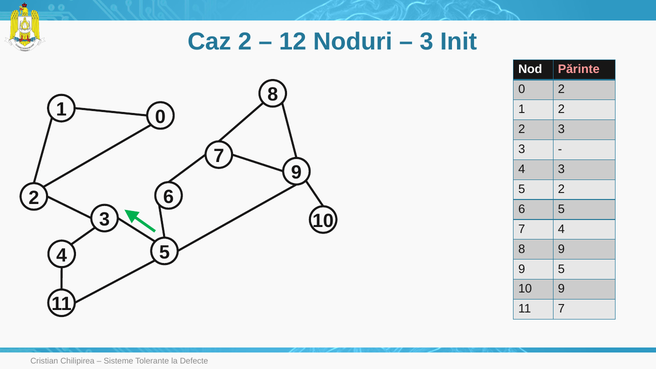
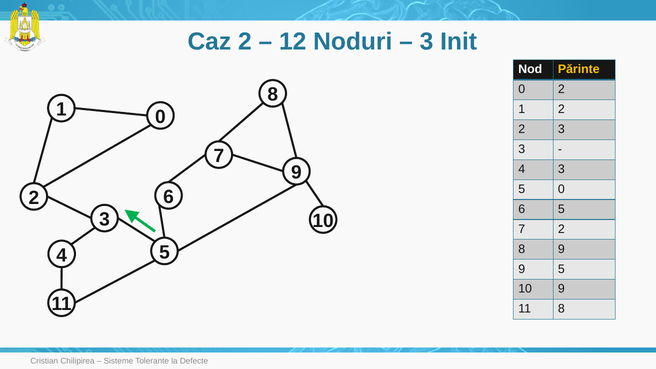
Părinte colour: pink -> yellow
5 2: 2 -> 0
7 4: 4 -> 2
11 7: 7 -> 8
